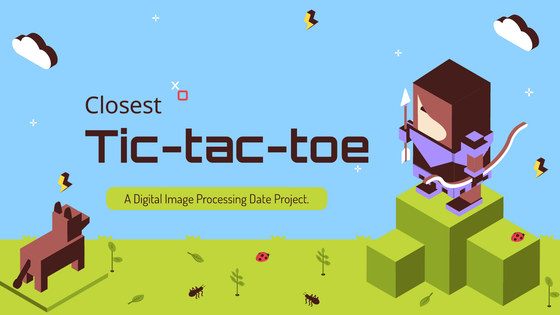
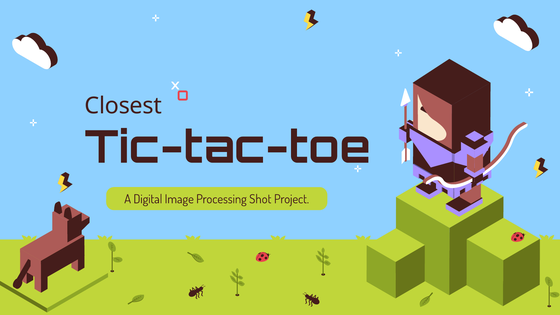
Date: Date -> Shot
